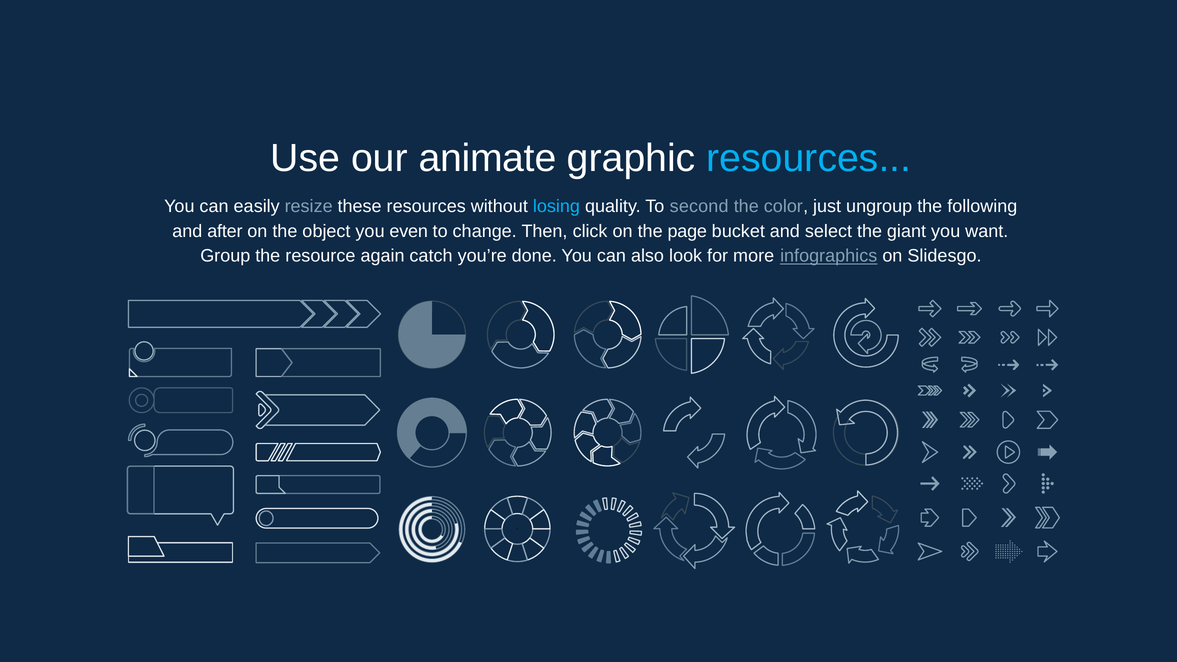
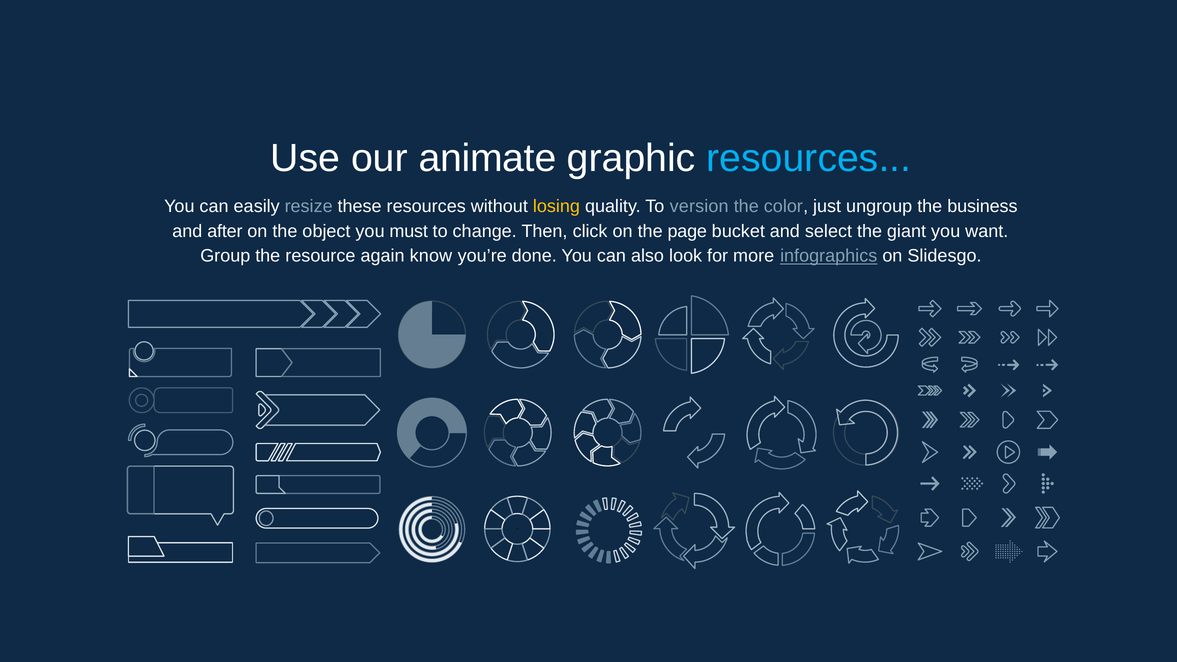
losing colour: light blue -> yellow
second: second -> version
following: following -> business
even: even -> must
catch: catch -> know
